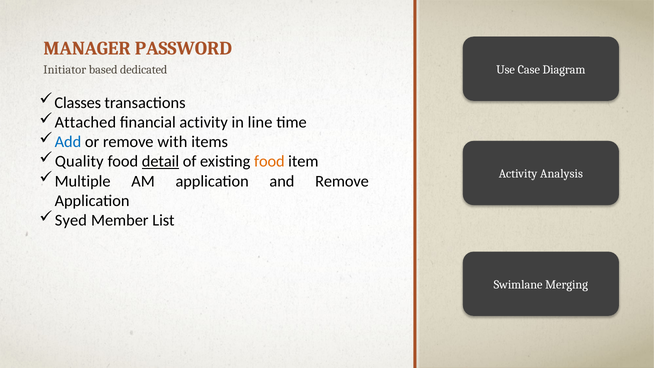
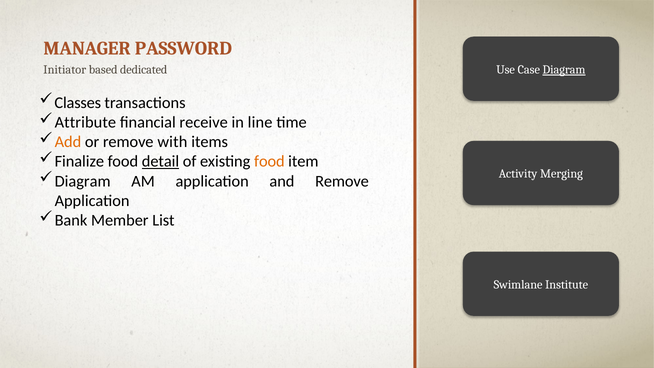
Diagram at (564, 70) underline: none -> present
Attached: Attached -> Attribute
financial activity: activity -> receive
Add colour: blue -> orange
Quality: Quality -> Finalize
Analysis: Analysis -> Merging
Multiple at (83, 181): Multiple -> Diagram
Syed: Syed -> Bank
Merging: Merging -> Institute
